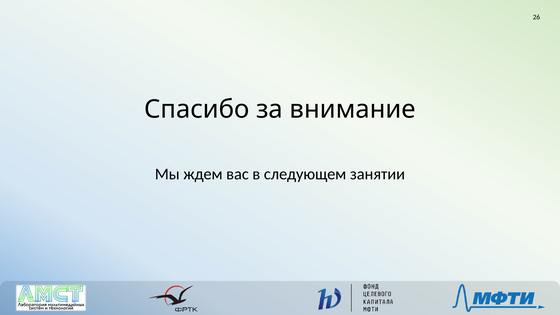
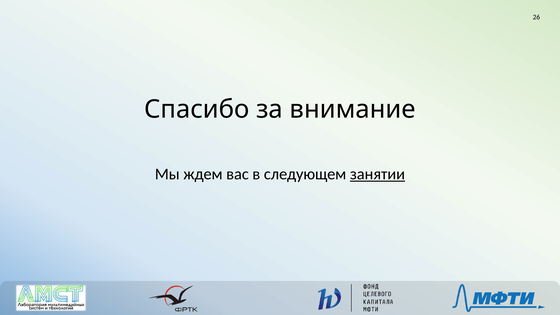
занятии underline: none -> present
